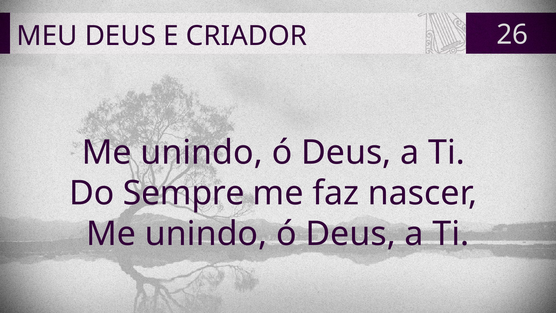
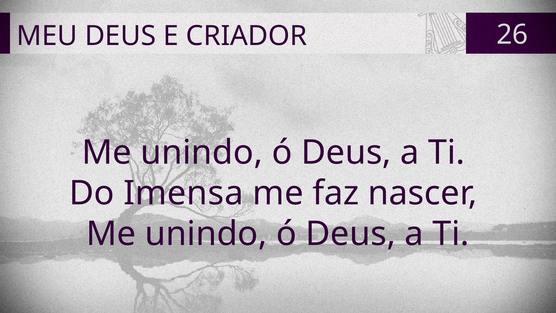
Sempre: Sempre -> Imensa
